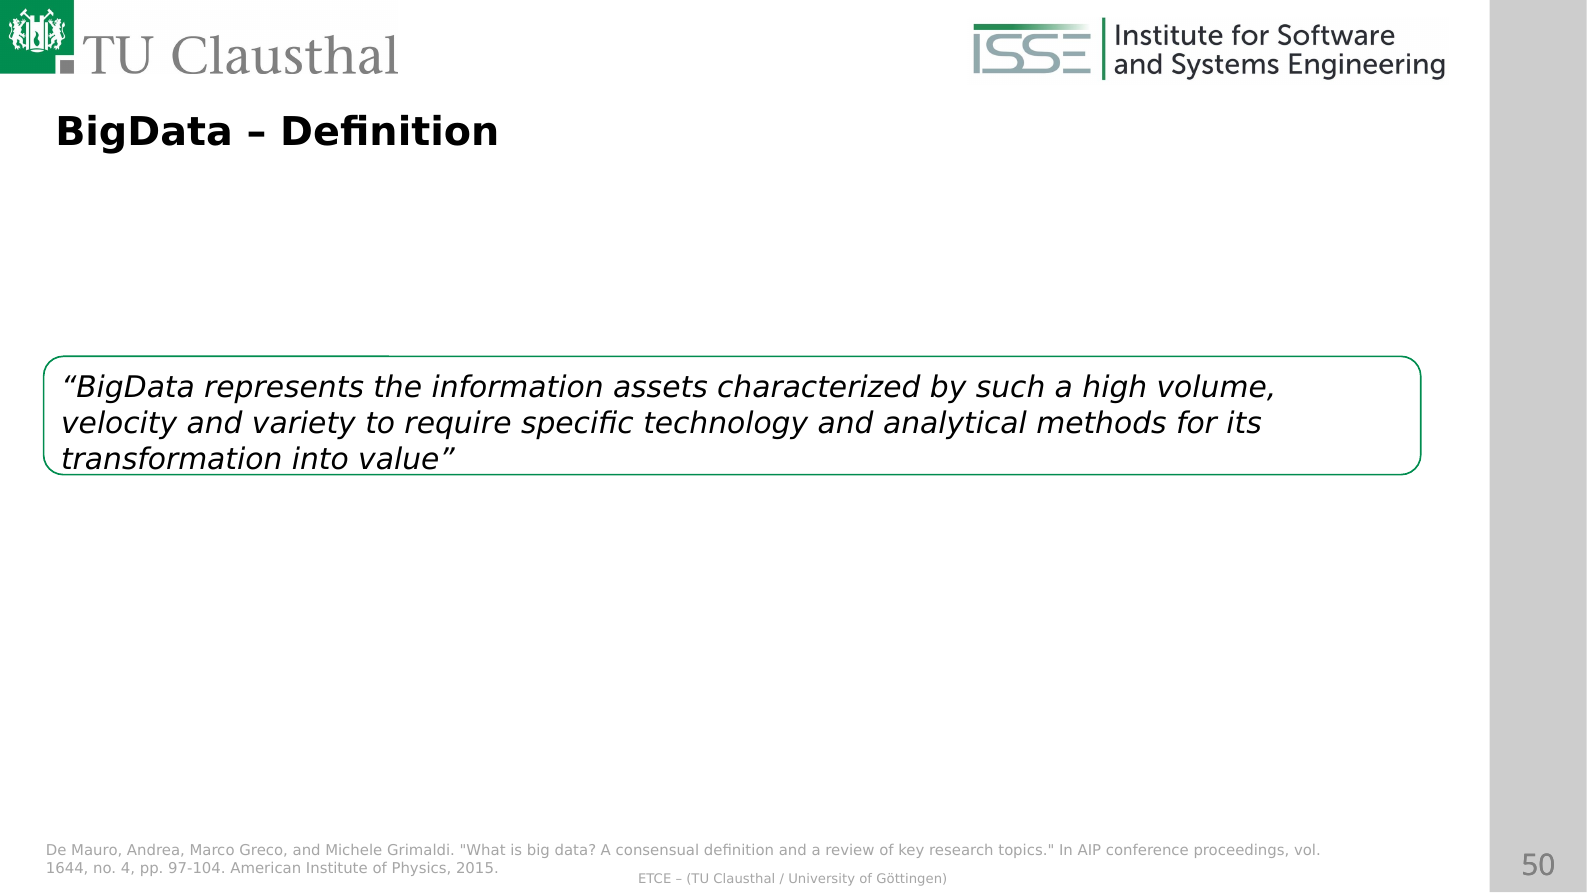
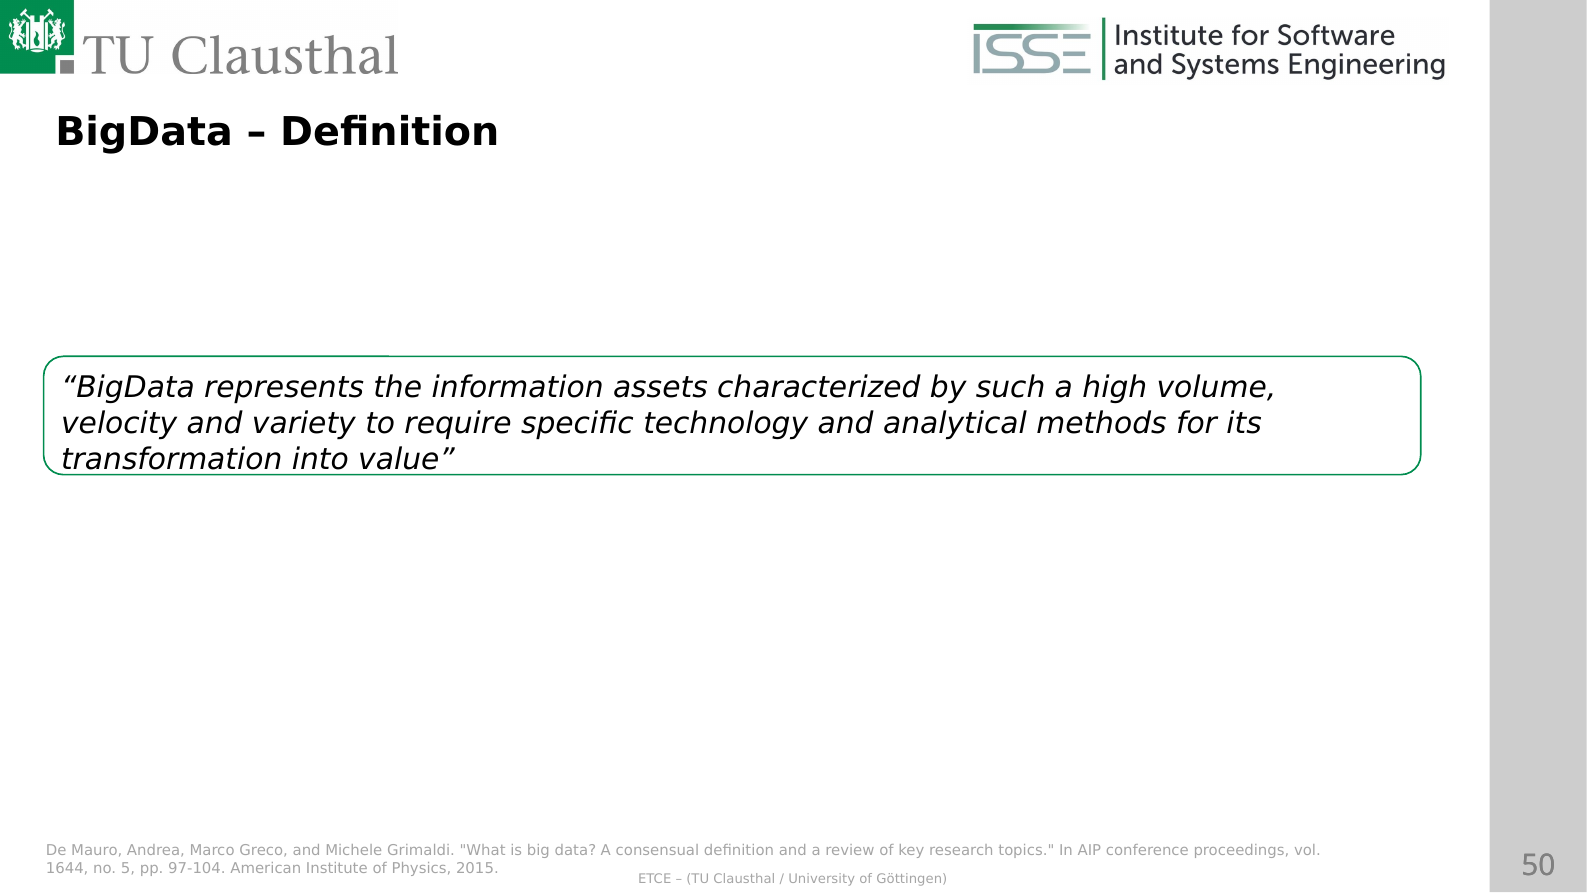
4: 4 -> 5
